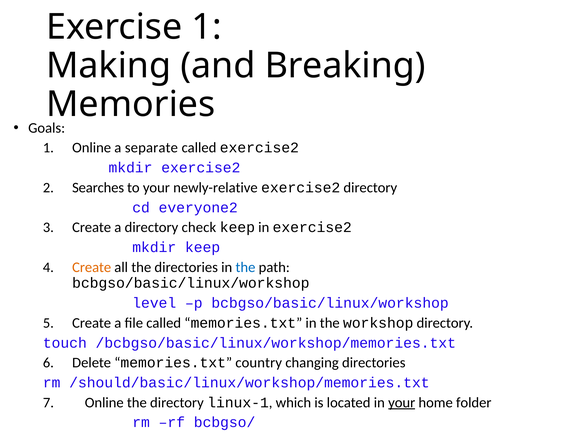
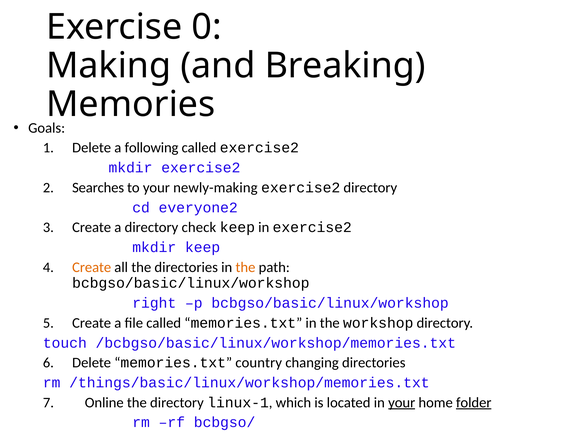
Exercise 1: 1 -> 0
Online at (92, 148): Online -> Delete
separate: separate -> following
newly-relative: newly-relative -> newly-making
the at (245, 267) colour: blue -> orange
level: level -> right
/should/basic/linux/workshop/memories.txt: /should/basic/linux/workshop/memories.txt -> /things/basic/linux/workshop/memories.txt
folder underline: none -> present
